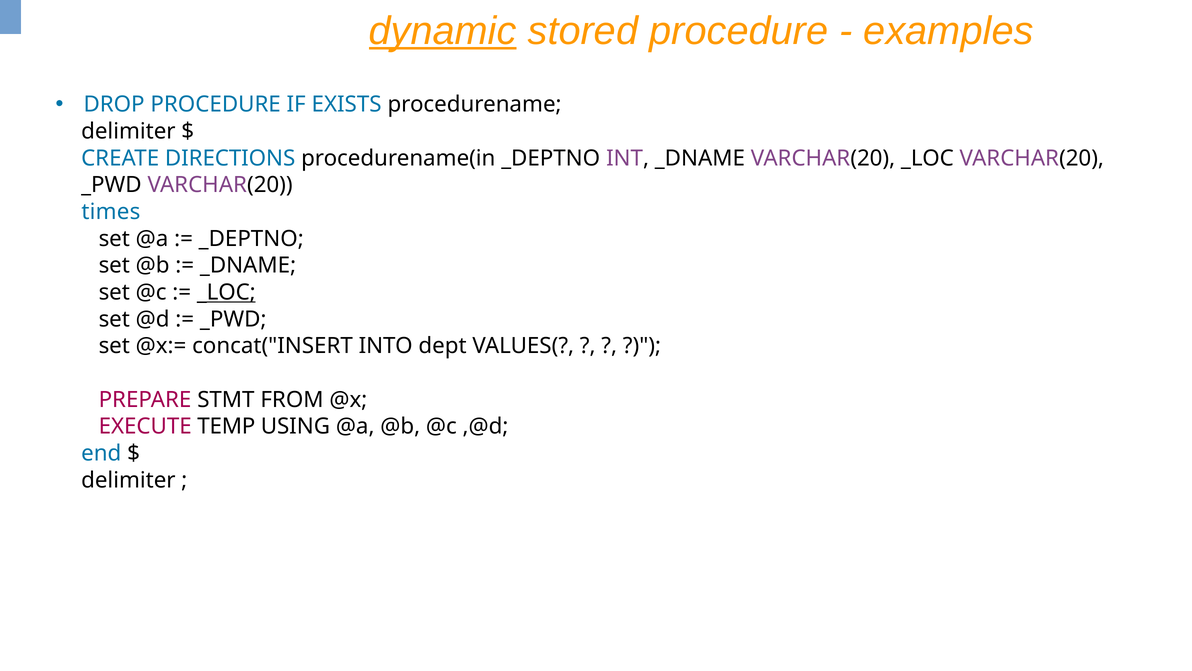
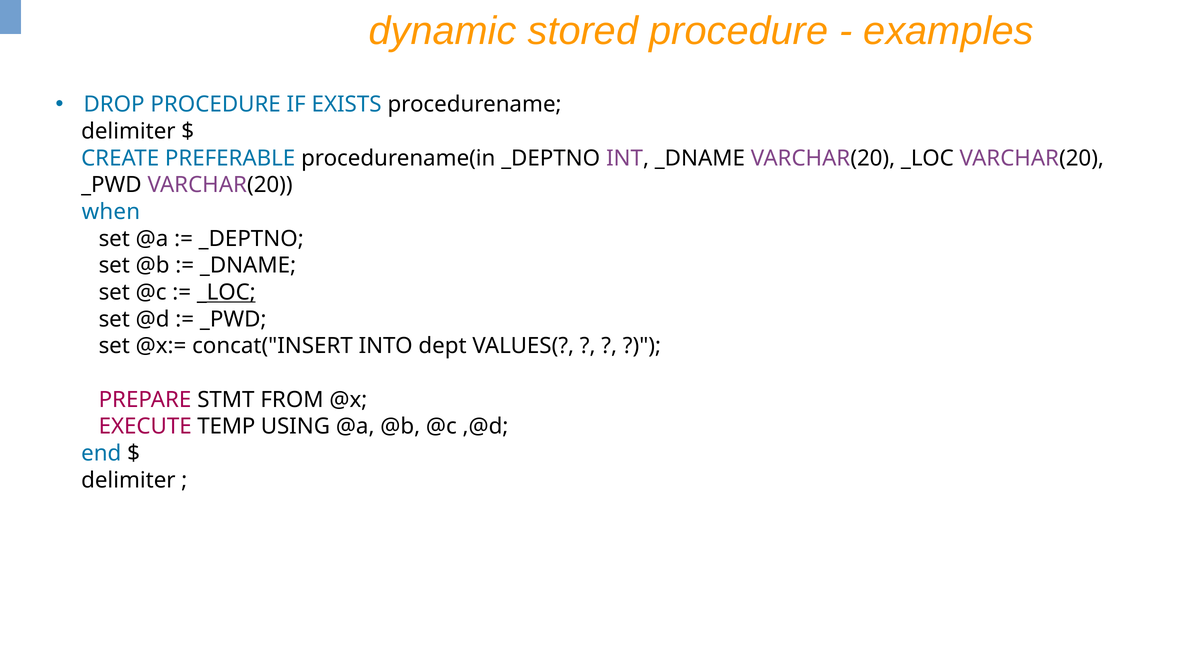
dynamic underline: present -> none
DIRECTIONS: DIRECTIONS -> PREFERABLE
times: times -> when
